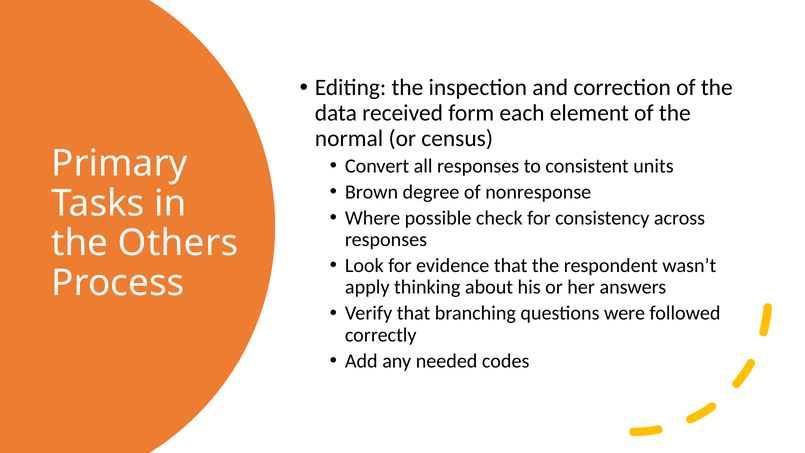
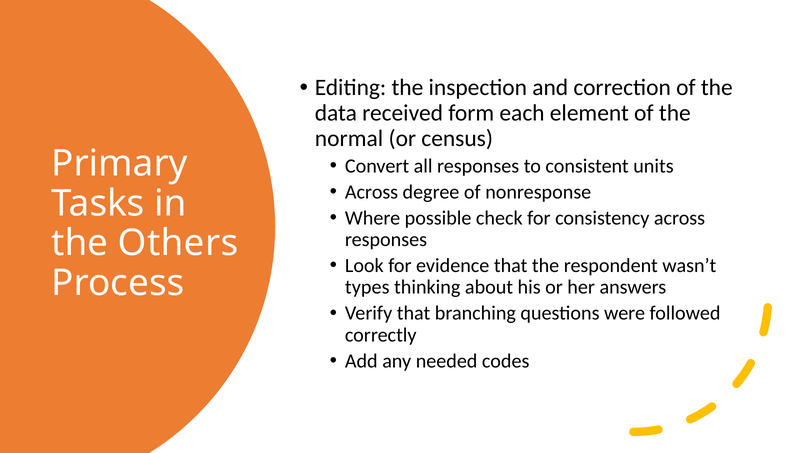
Brown at (372, 192): Brown -> Across
apply: apply -> types
